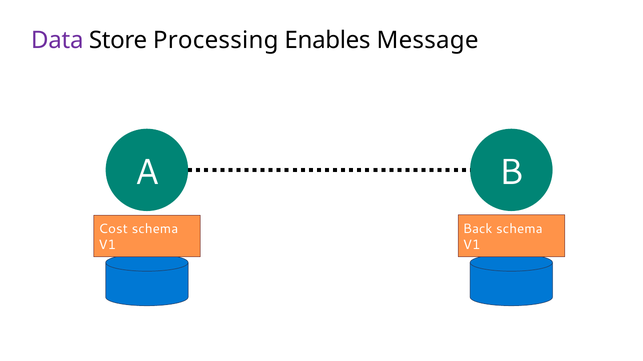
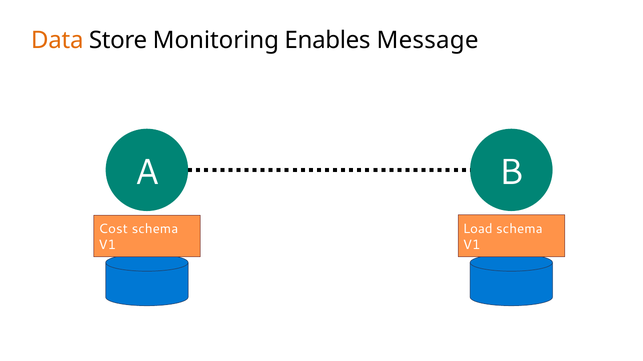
Data colour: purple -> orange
Processing: Processing -> Monitoring
Back: Back -> Load
